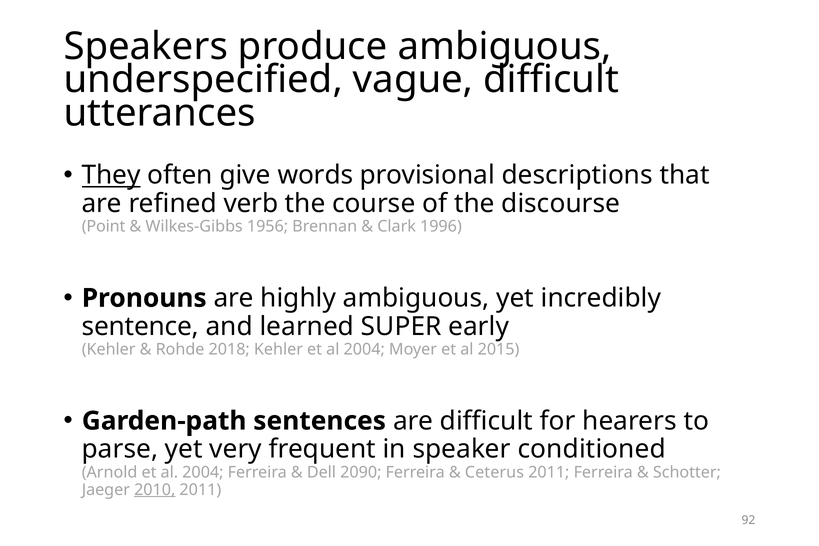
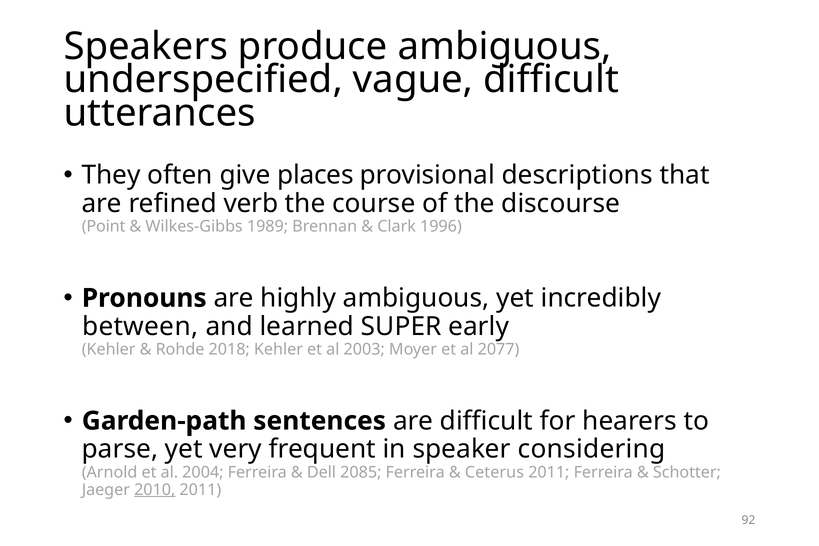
They underline: present -> none
words: words -> places
1956: 1956 -> 1989
sentence: sentence -> between
Kehler et al 2004: 2004 -> 2003
2015: 2015 -> 2077
conditioned: conditioned -> considering
2090: 2090 -> 2085
